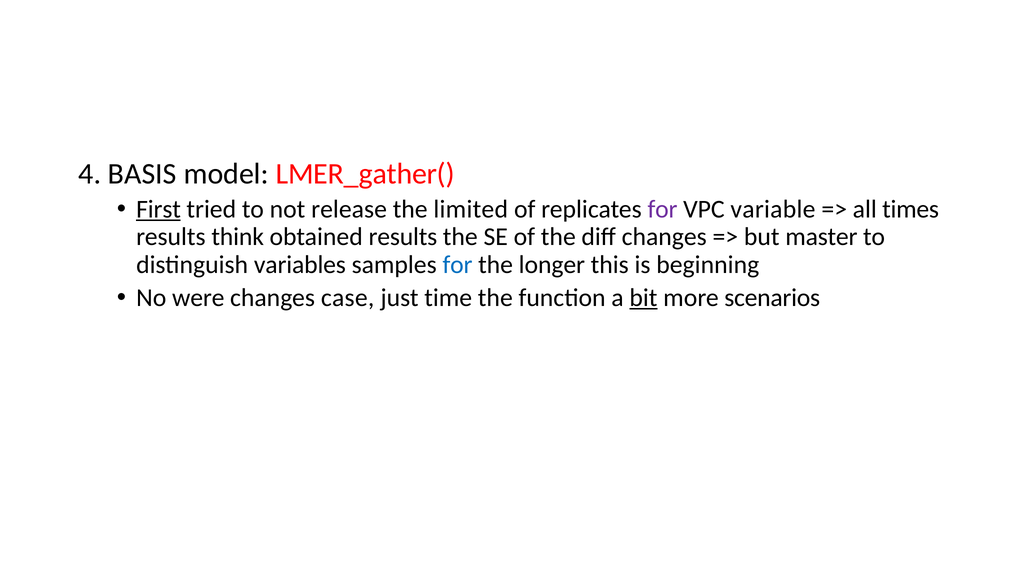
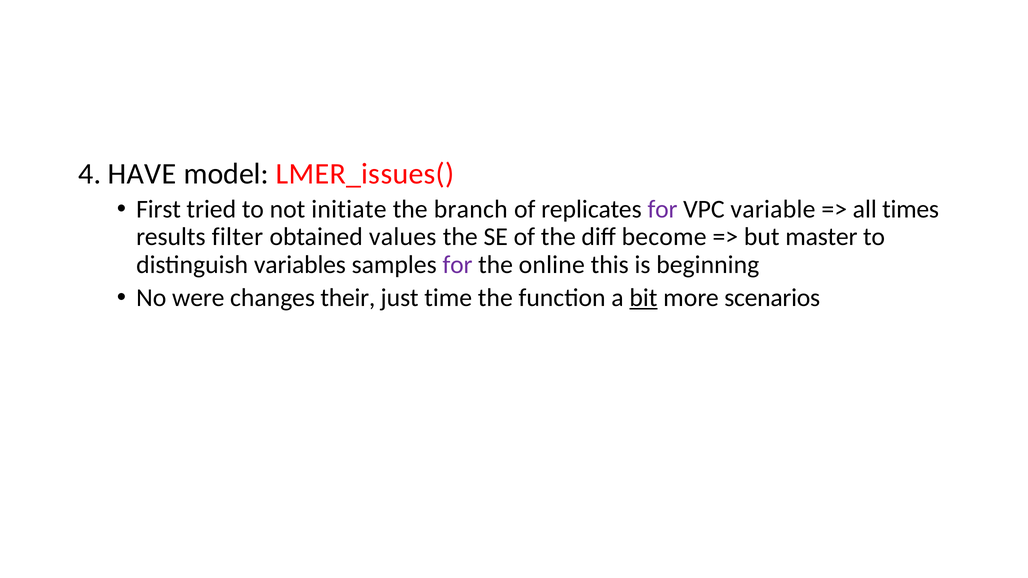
BASIS: BASIS -> HAVE
LMER_gather(: LMER_gather( -> LMER_issues(
First underline: present -> none
release: release -> initiate
limited: limited -> branch
think: think -> filter
obtained results: results -> values
diff changes: changes -> become
for at (458, 265) colour: blue -> purple
longer: longer -> online
case: case -> their
